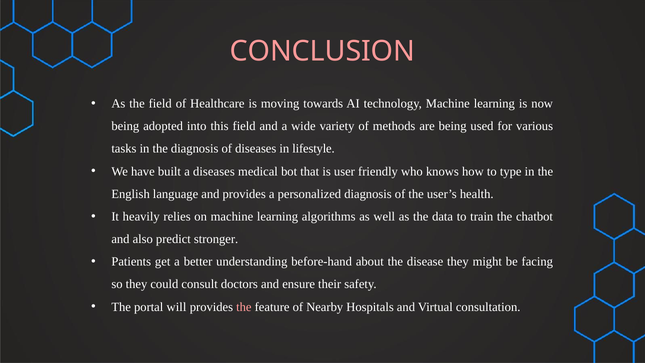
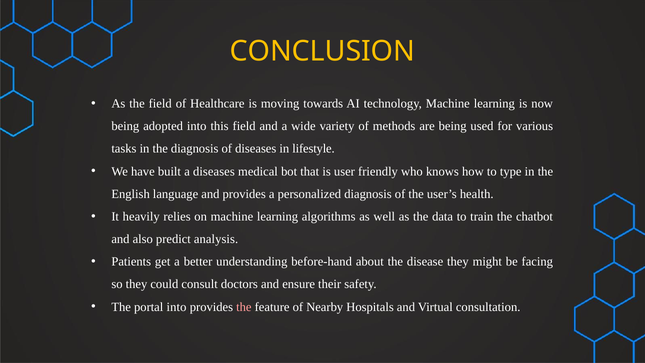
CONCLUSION colour: pink -> yellow
stronger: stronger -> analysis
portal will: will -> into
